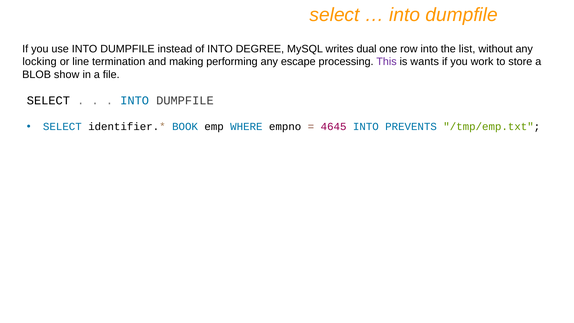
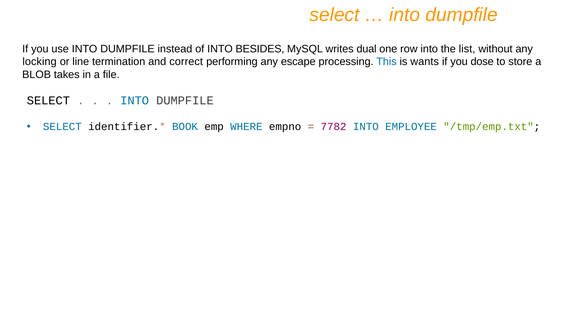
DEGREE: DEGREE -> BESIDES
making: making -> correct
This colour: purple -> blue
work: work -> dose
show: show -> takes
4645: 4645 -> 7782
PREVENTS: PREVENTS -> EMPLOYEE
